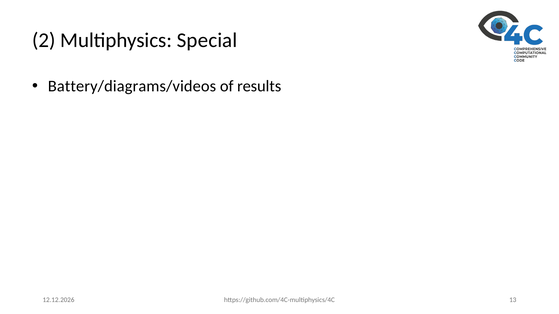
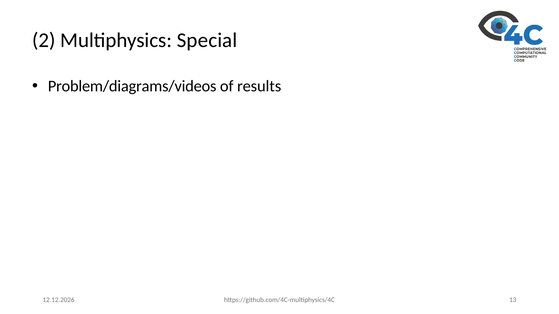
Battery/diagrams/videos: Battery/diagrams/videos -> Problem/diagrams/videos
